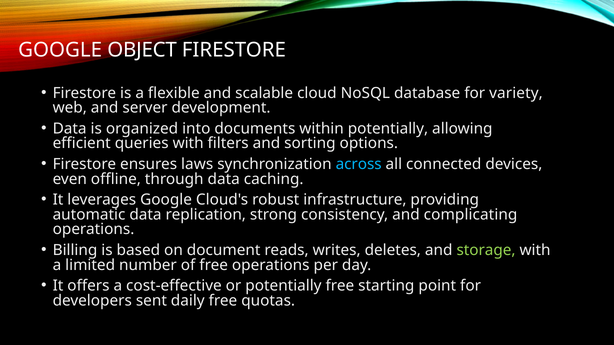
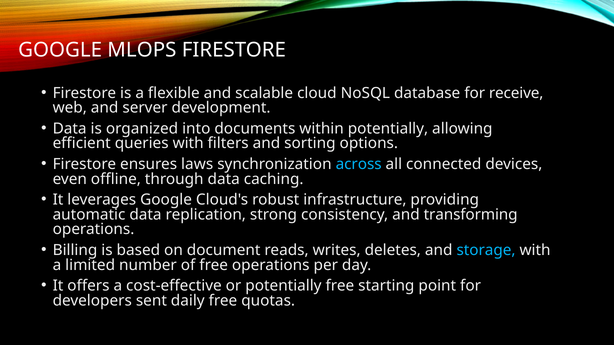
OBJECT: OBJECT -> MLOPS
variety: variety -> receive
complicating: complicating -> transforming
storage colour: light green -> light blue
